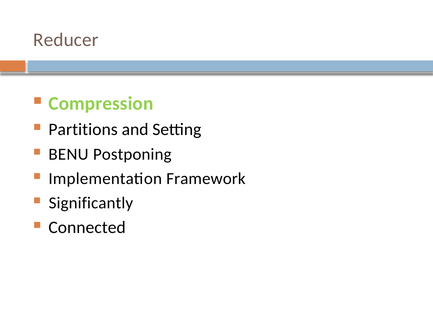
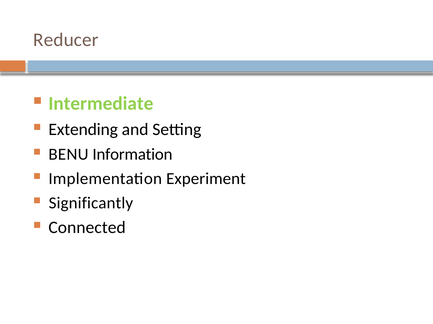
Compression: Compression -> Intermediate
Partitions: Partitions -> Extending
Postponing: Postponing -> Information
Framework: Framework -> Experiment
